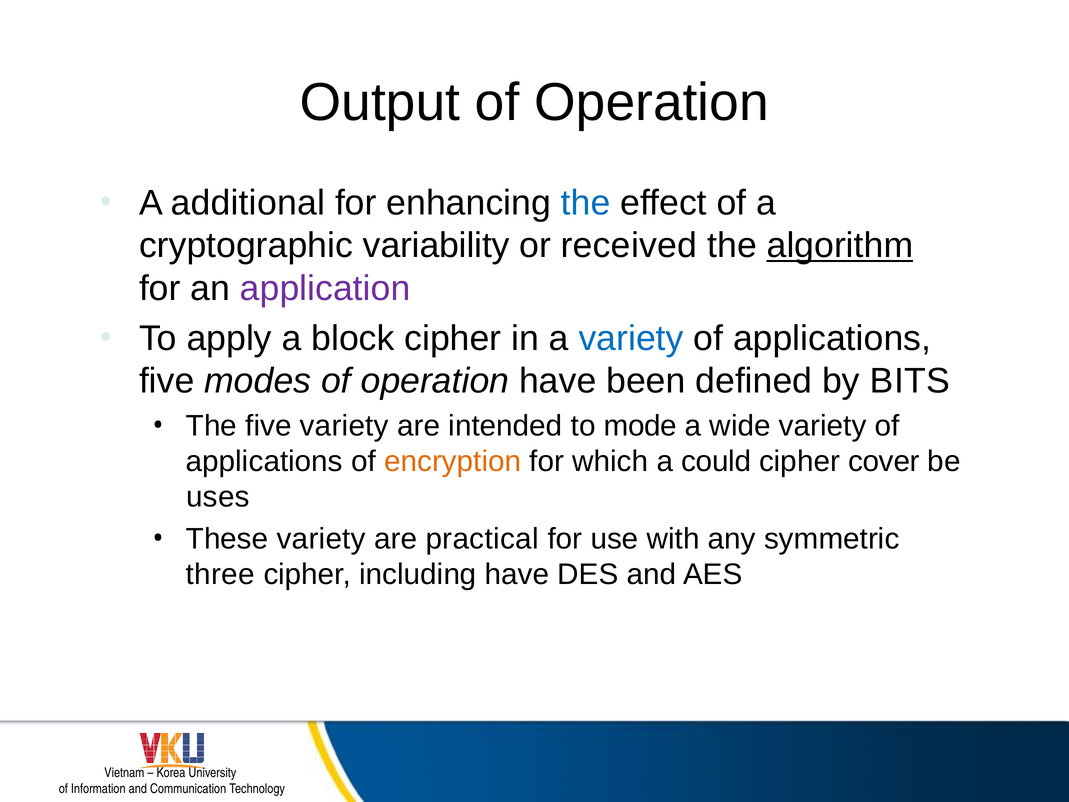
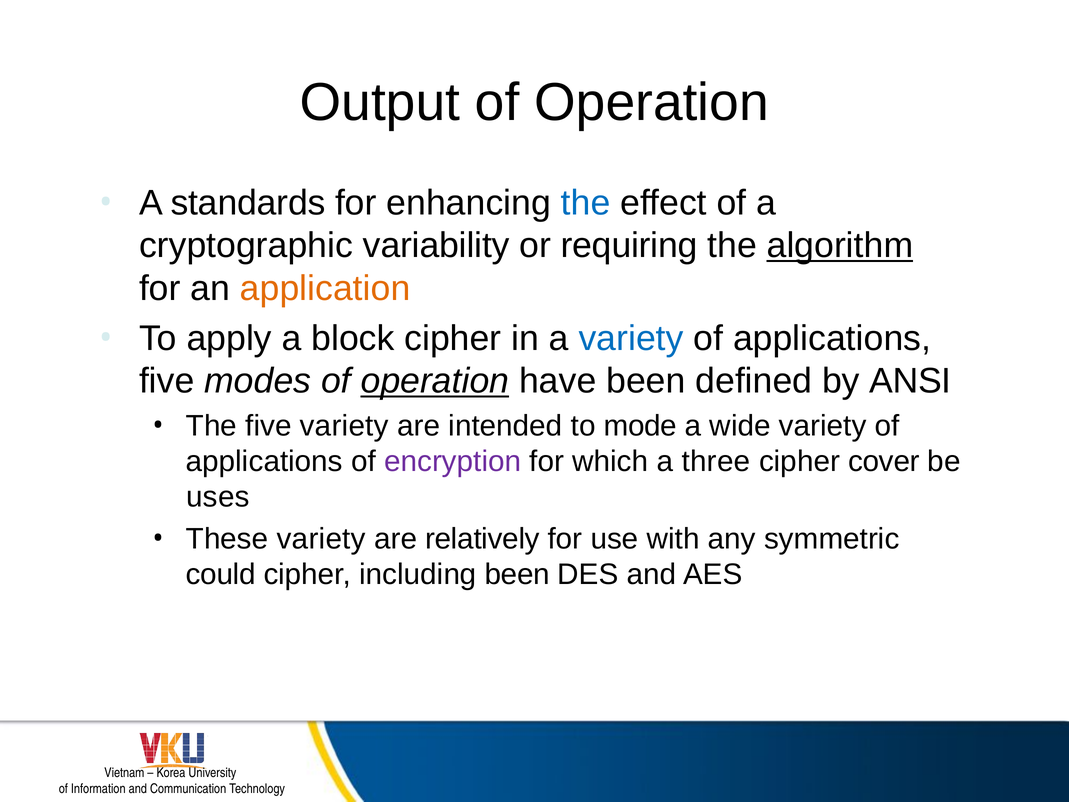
additional: additional -> standards
received: received -> requiring
application colour: purple -> orange
operation at (435, 381) underline: none -> present
BITS: BITS -> ANSI
encryption colour: orange -> purple
could: could -> three
practical: practical -> relatively
three: three -> could
including have: have -> been
